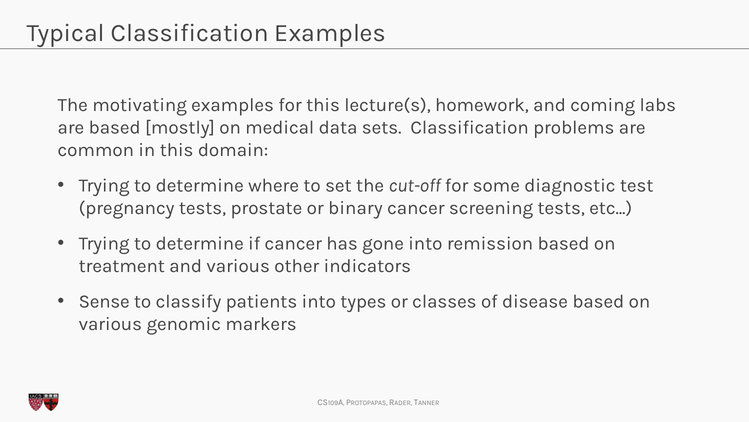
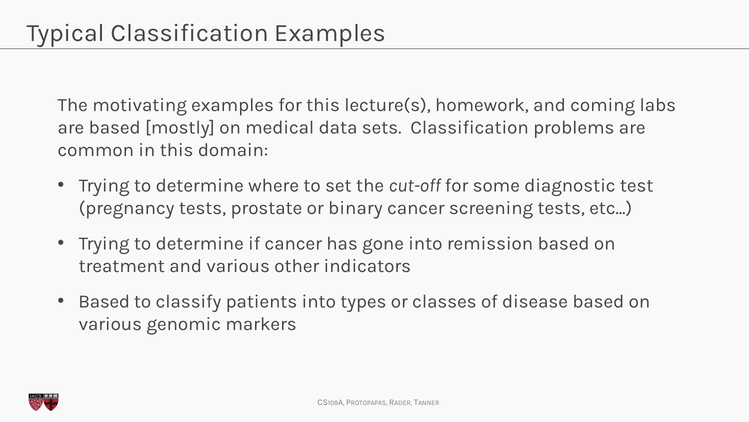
Sense at (104, 301): Sense -> Based
